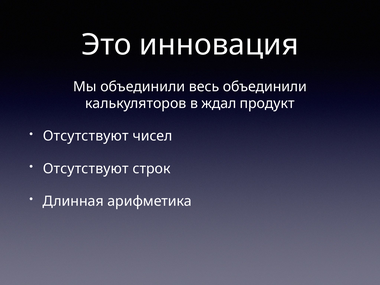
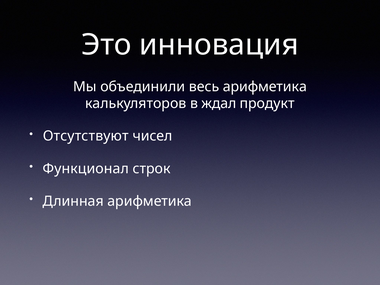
весь объединили: объединили -> арифметика
Отсутствуют at (86, 169): Отсутствуют -> Функционал
